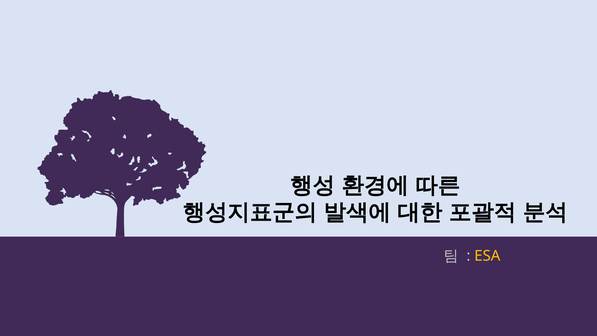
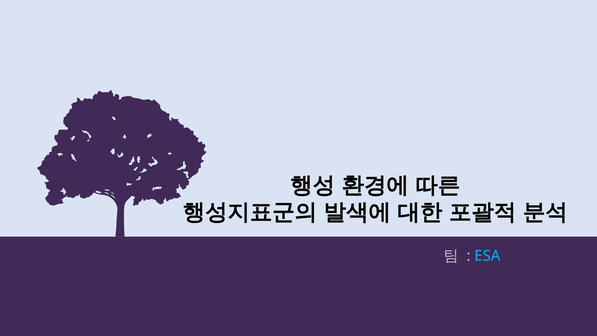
ESA colour: yellow -> light blue
